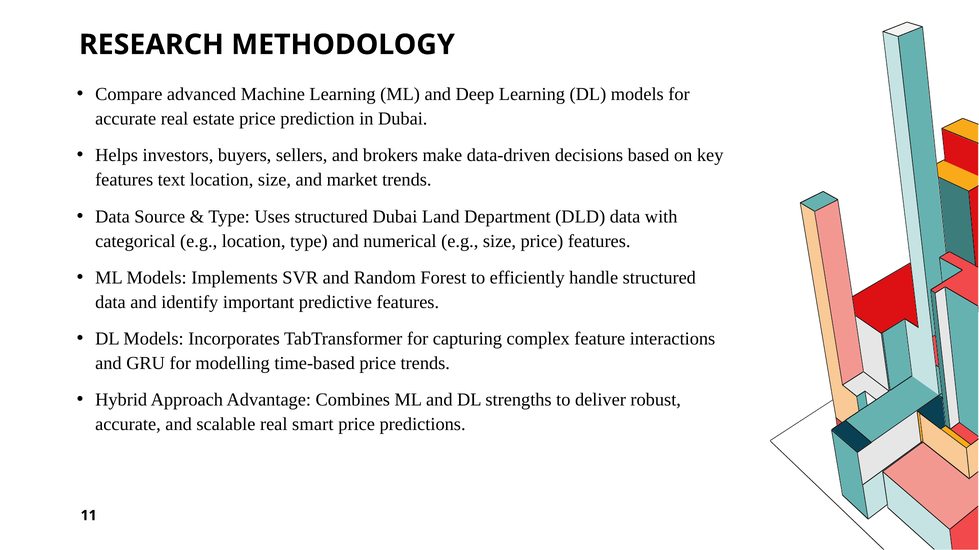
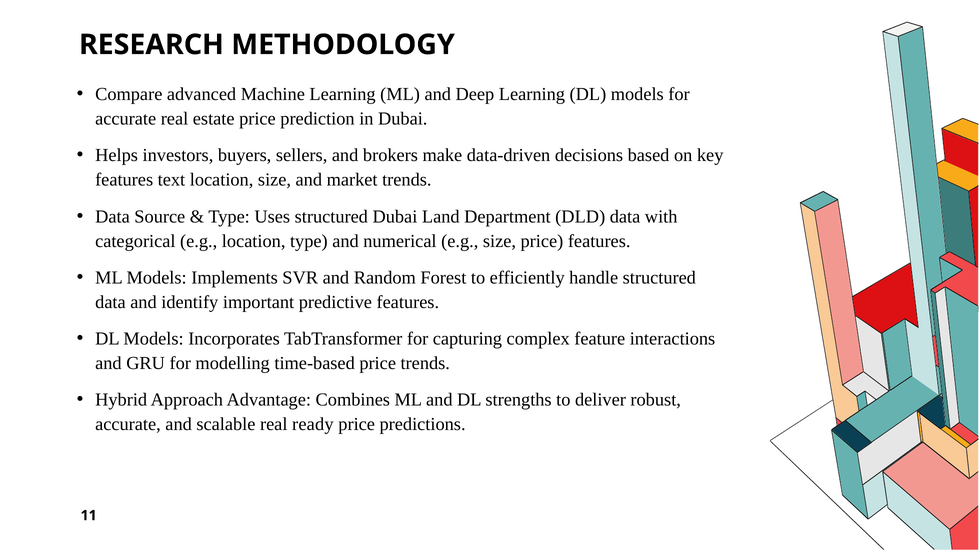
smart: smart -> ready
